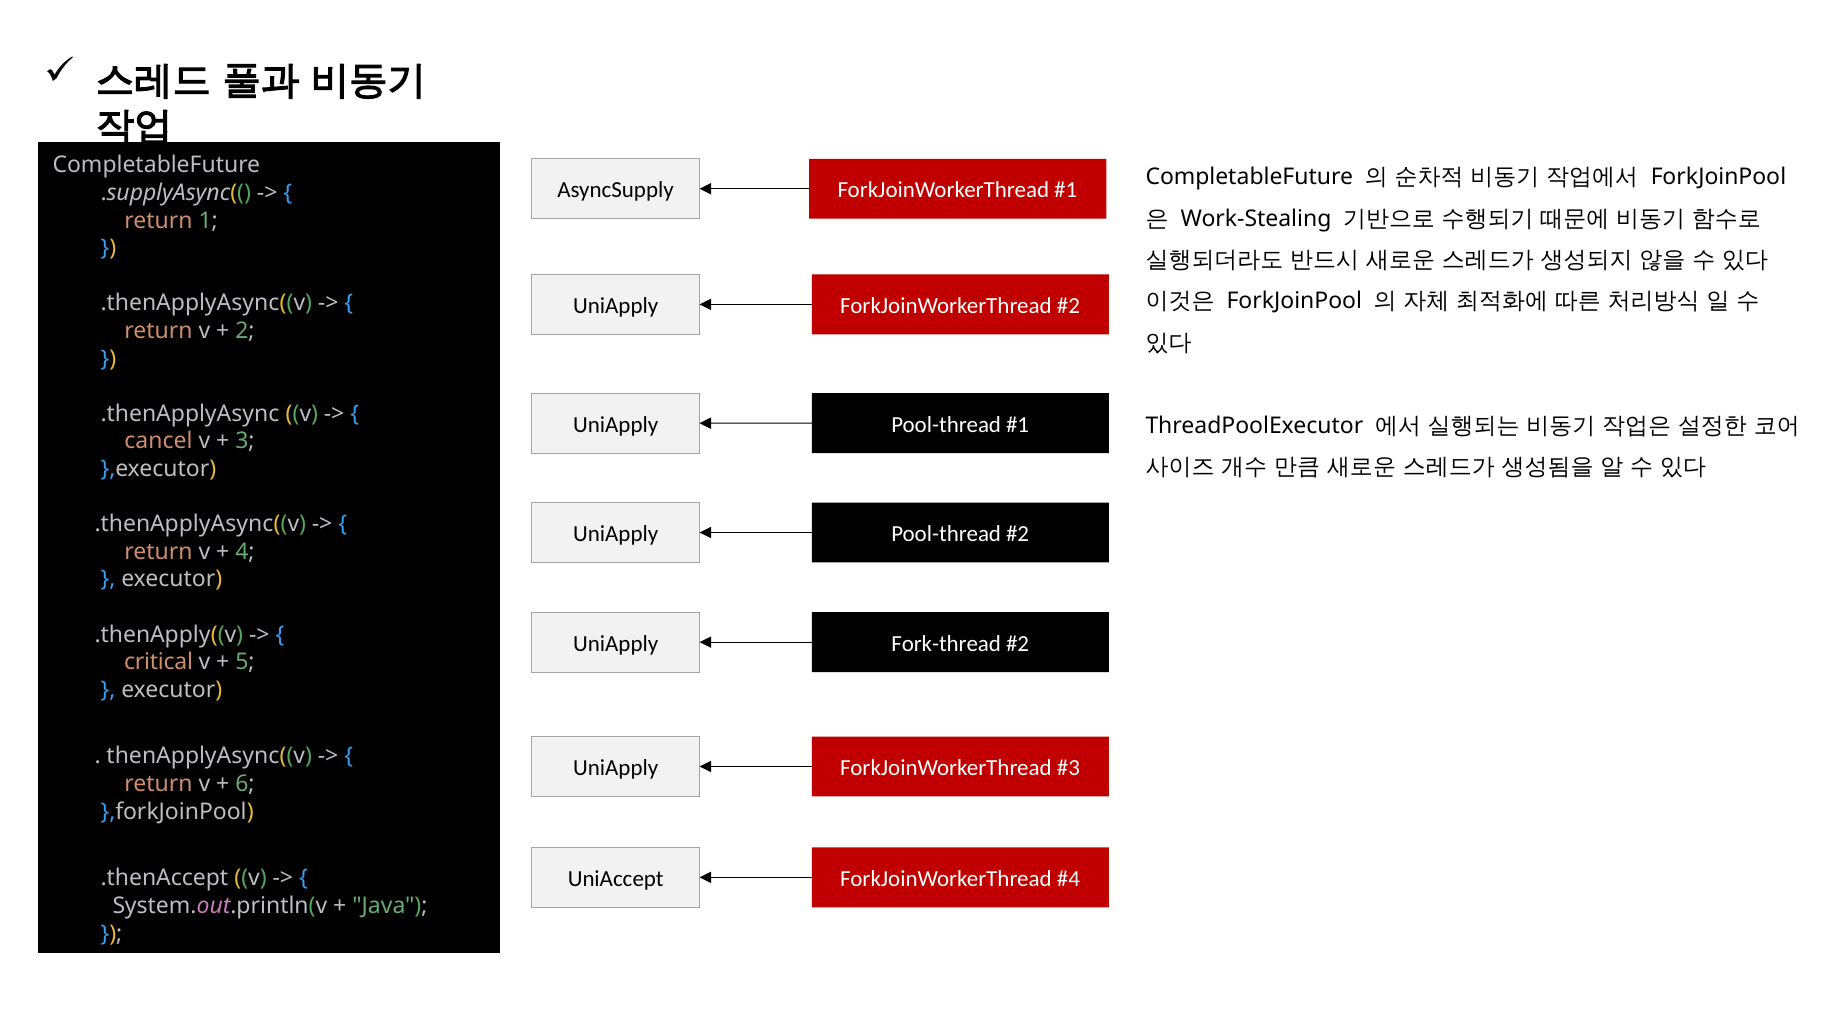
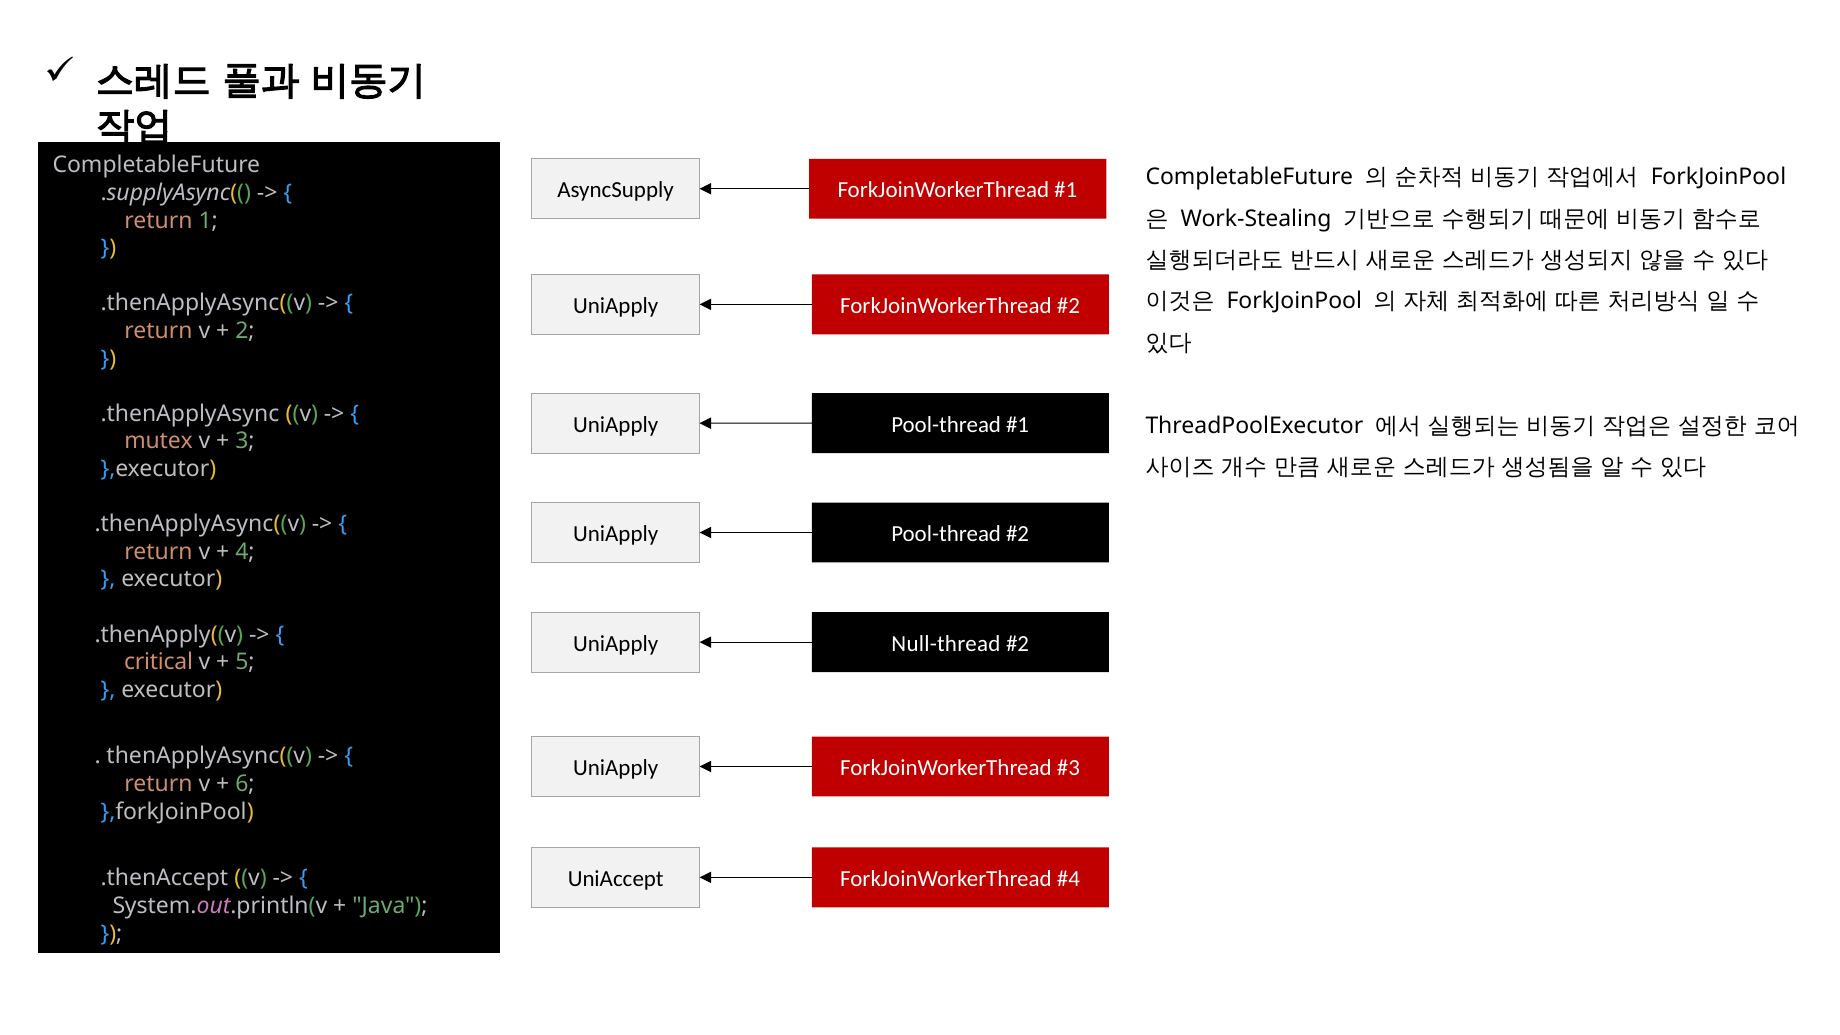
cancel: cancel -> mutex
Fork-thread: Fork-thread -> Null-thread
